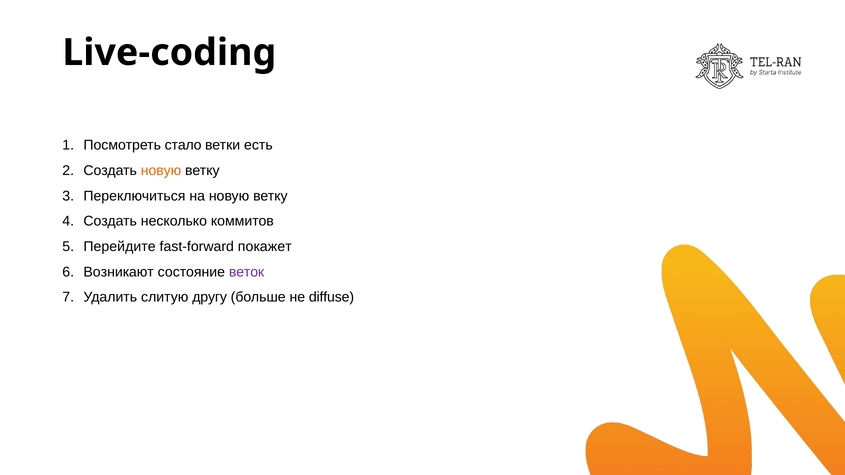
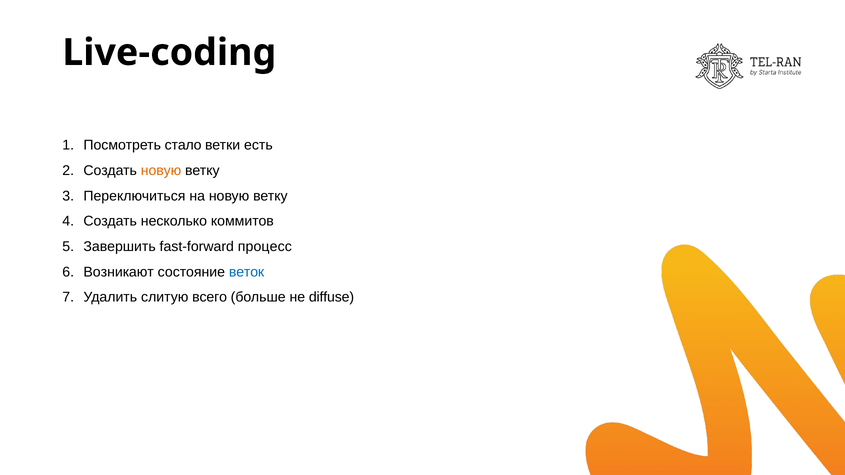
Перейдите: Перейдите -> Завершить
покажет: покажет -> процесс
веток colour: purple -> blue
другу: другу -> всего
